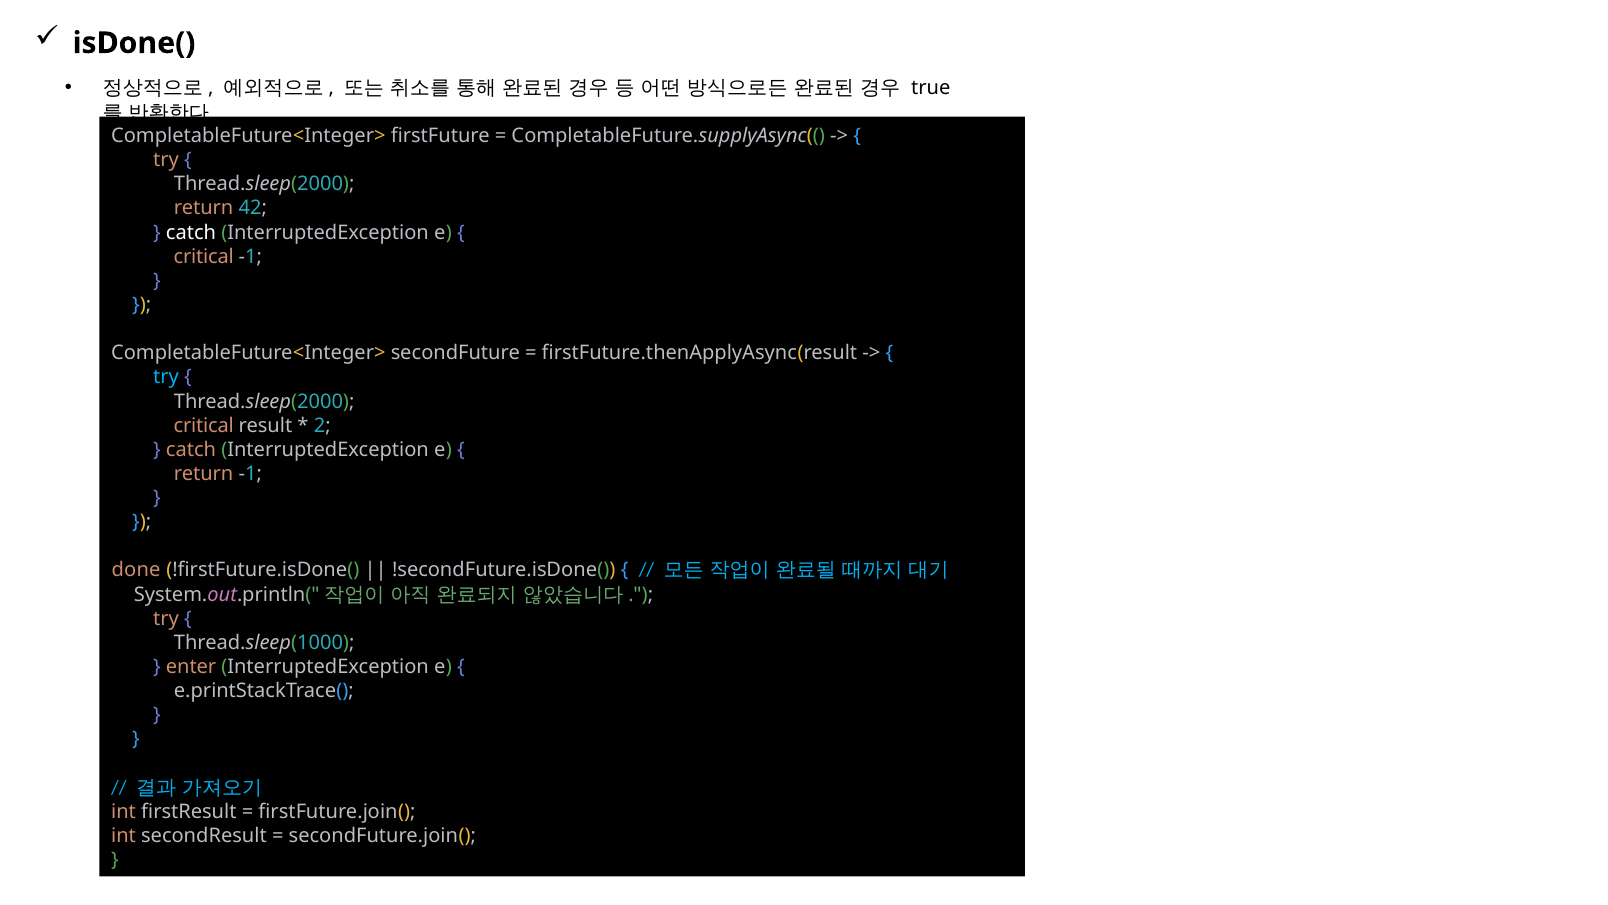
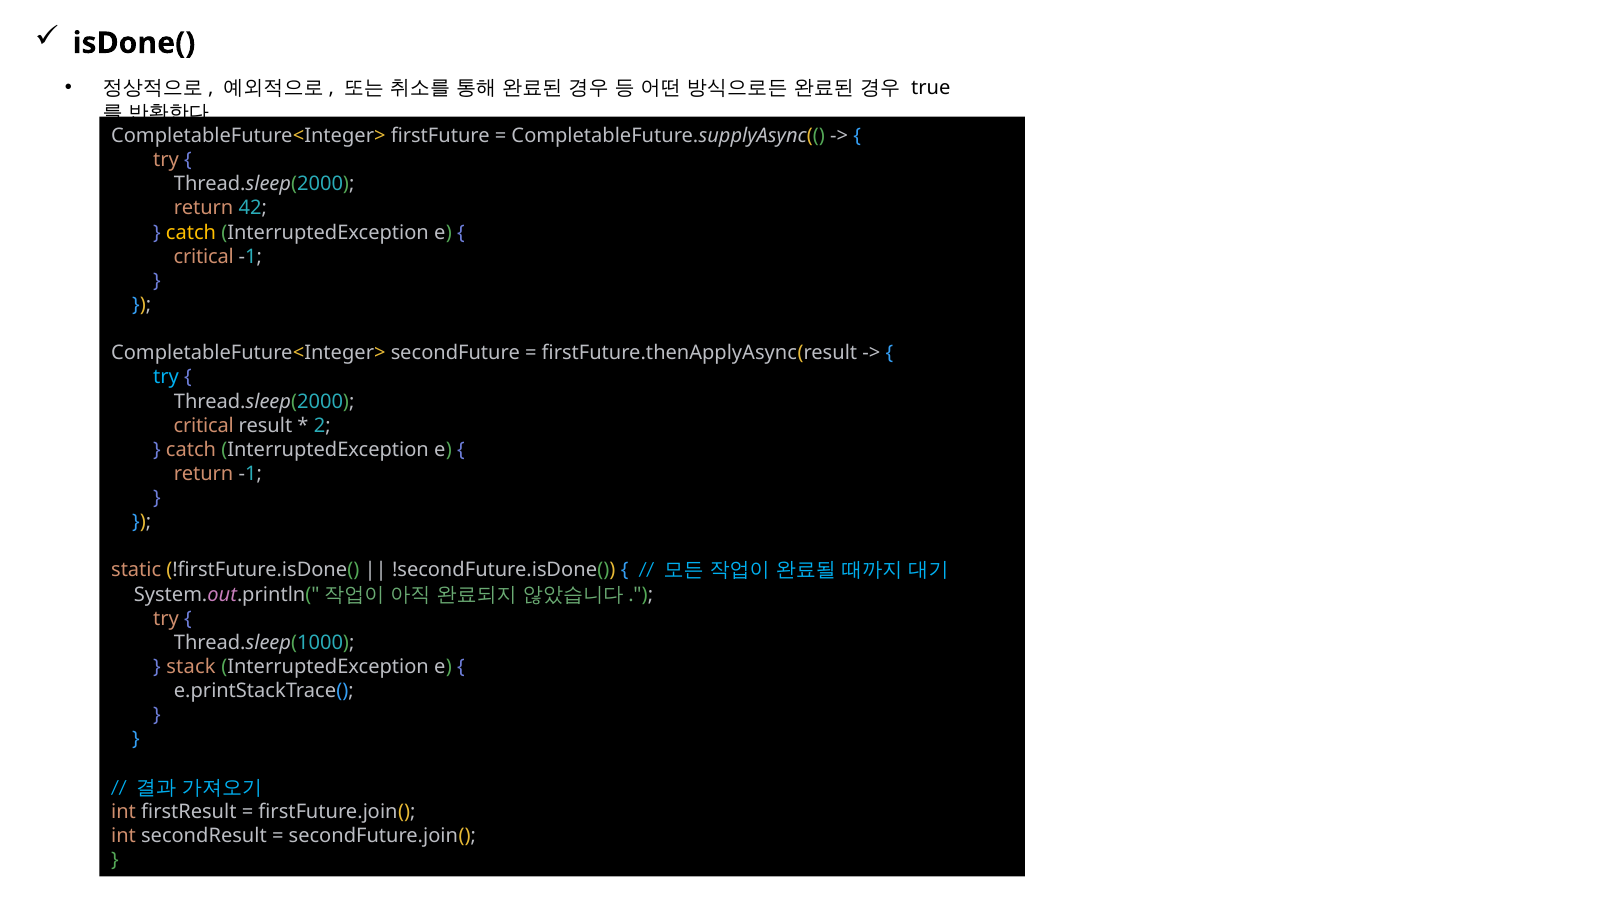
catch at (191, 232) colour: white -> yellow
done: done -> static
enter: enter -> stack
